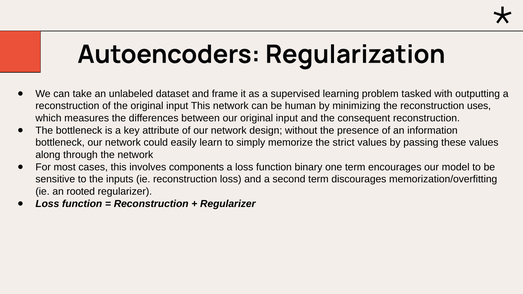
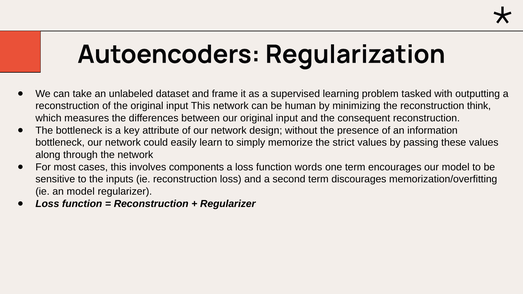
uses: uses -> think
binary: binary -> words
an rooted: rooted -> model
